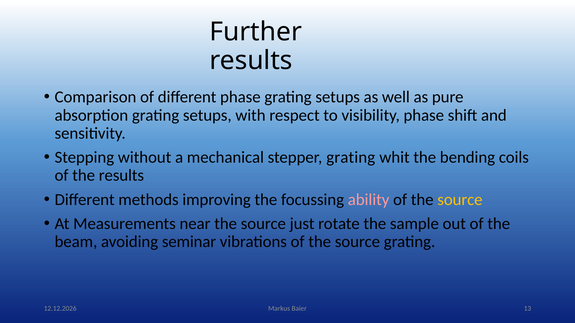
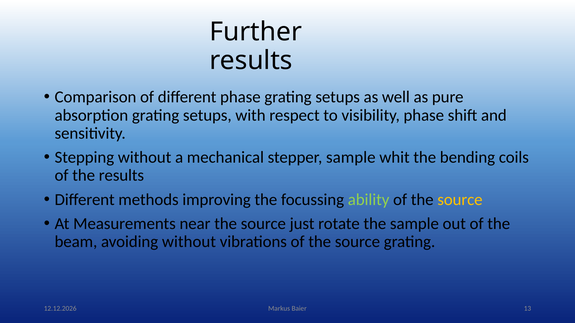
stepper grating: grating -> sample
ability colour: pink -> light green
avoiding seminar: seminar -> without
